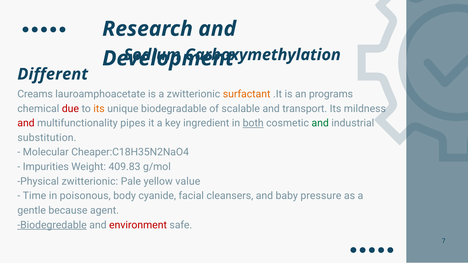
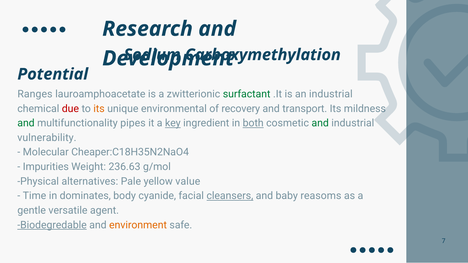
Different: Different -> Potential
Creams: Creams -> Ranges
surfactant colour: orange -> green
an programs: programs -> industrial
biodegradable: biodegradable -> environmental
scalable: scalable -> recovery
and at (26, 123) colour: red -> green
key underline: none -> present
substitution: substitution -> vulnerability
409.83: 409.83 -> 236.63
Physical zwitterionic: zwitterionic -> alternatives
poisonous: poisonous -> dominates
cleansers underline: none -> present
pressure: pressure -> reasoms
because: because -> versatile
environment colour: red -> orange
